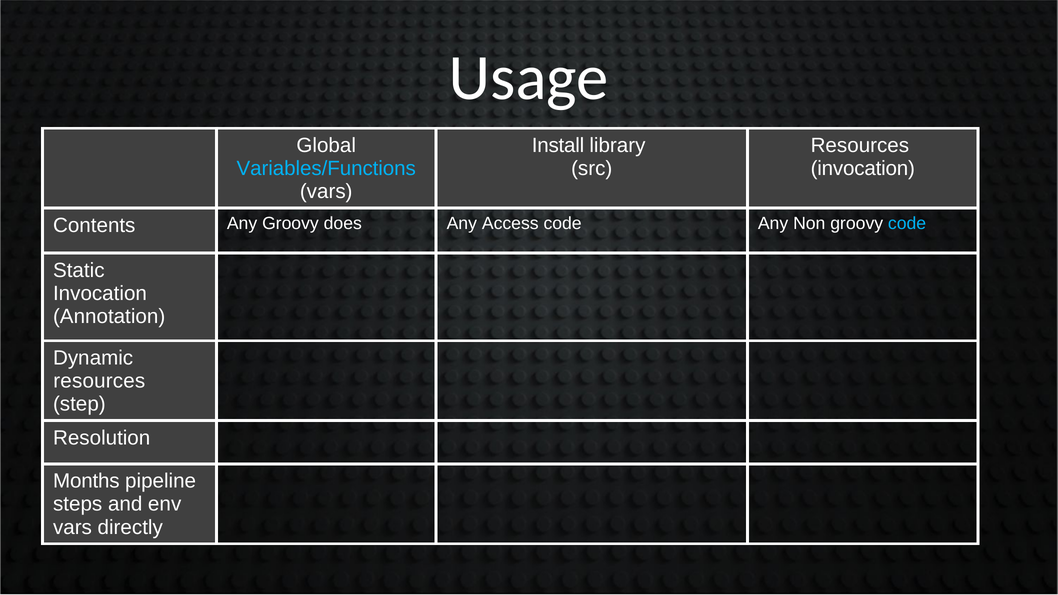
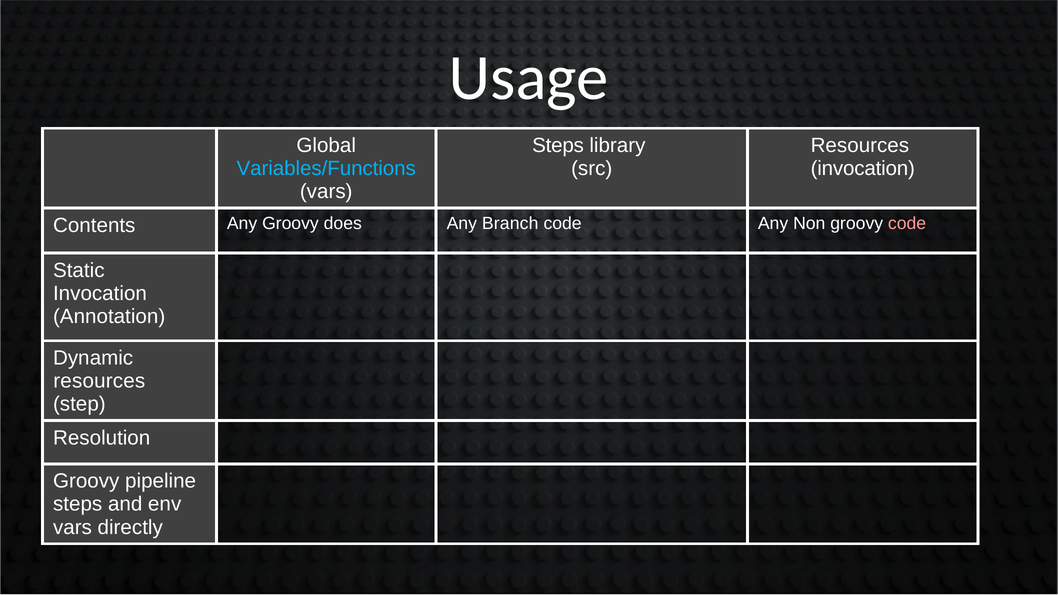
Install at (558, 145): Install -> Steps
Access: Access -> Branch
code at (907, 224) colour: light blue -> pink
Months at (86, 481): Months -> Groovy
